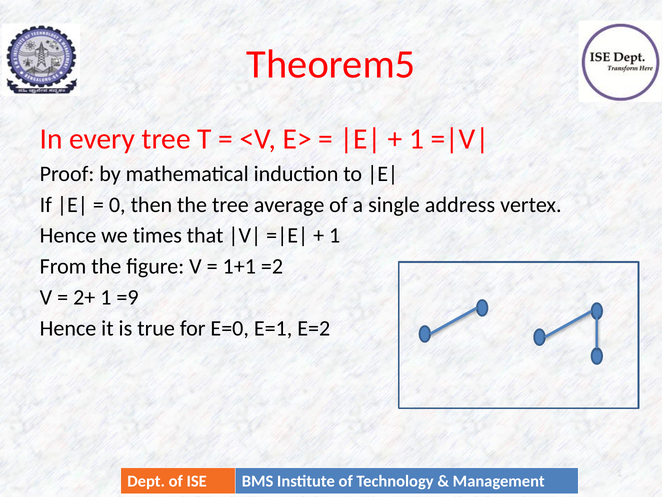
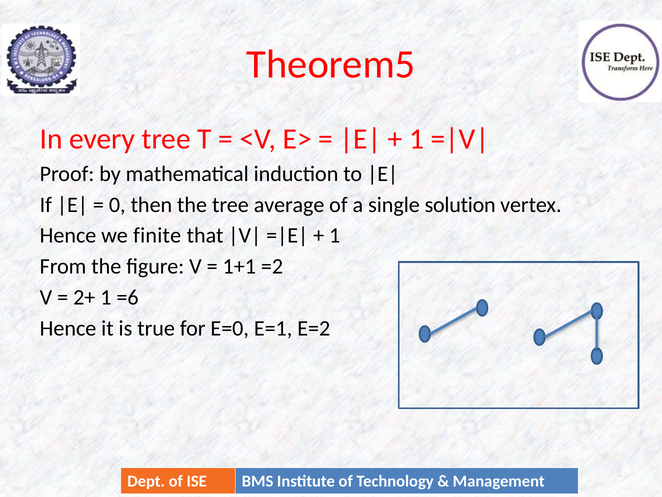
address: address -> solution
times: times -> finite
=9: =9 -> =6
